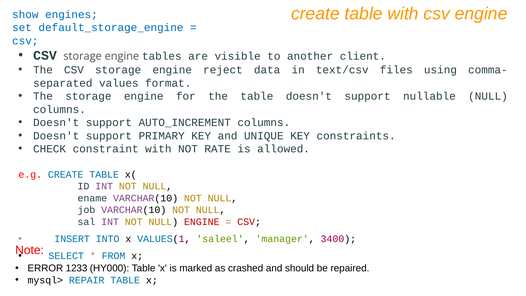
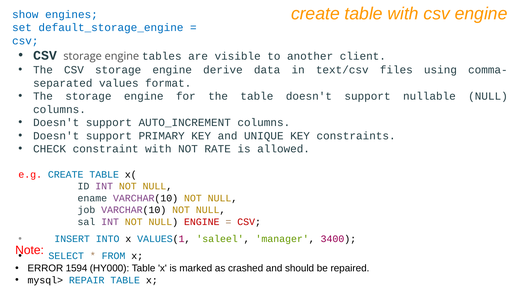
reject: reject -> derive
1233: 1233 -> 1594
